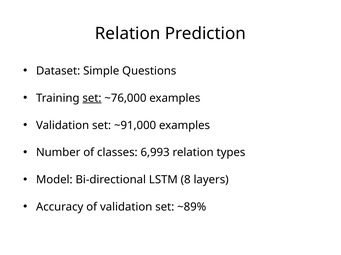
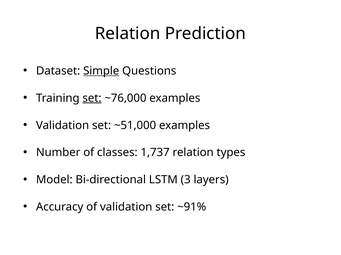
Simple underline: none -> present
~91,000: ~91,000 -> ~51,000
6,993: 6,993 -> 1,737
8: 8 -> 3
~89%: ~89% -> ~91%
